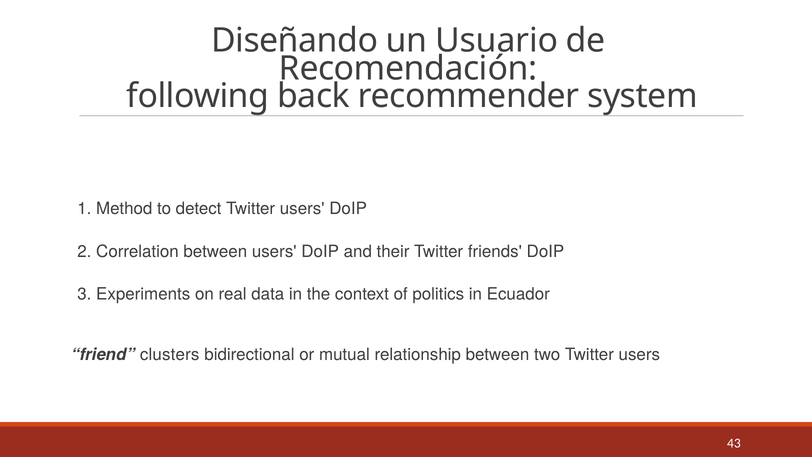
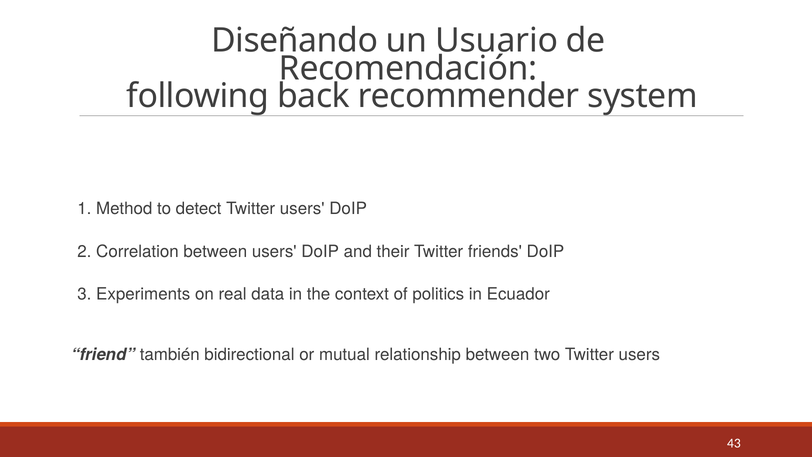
clusters: clusters -> también
